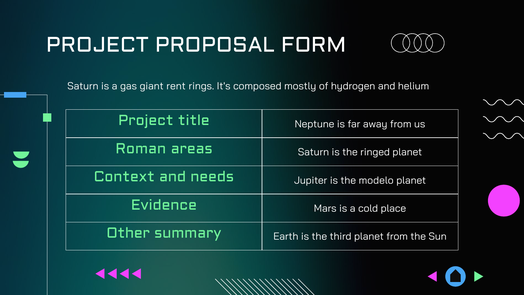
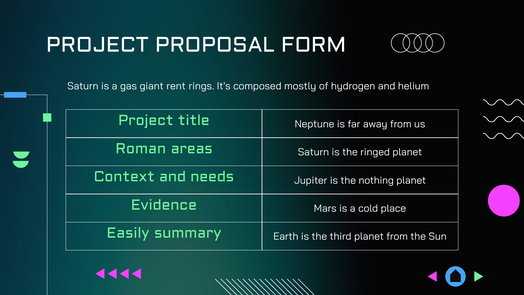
modelo: modelo -> nothing
Other: Other -> Easily
